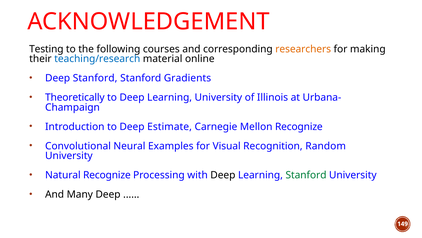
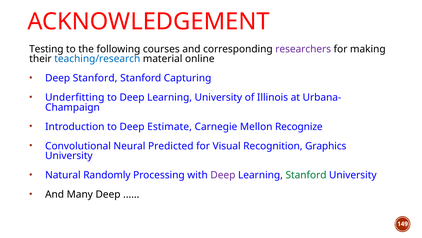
researchers colour: orange -> purple
Gradients: Gradients -> Capturing
Theoretically: Theoretically -> Underfitting
Examples: Examples -> Predicted
Random: Random -> Graphics
Natural Recognize: Recognize -> Randomly
Deep at (223, 175) colour: black -> purple
